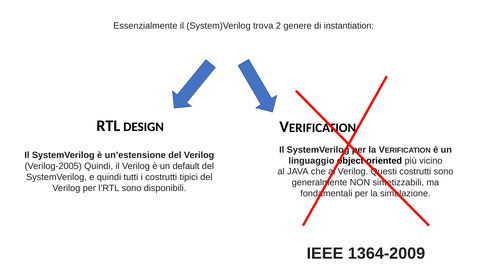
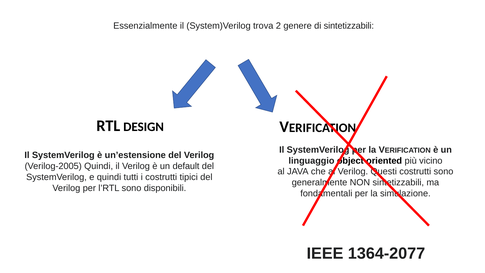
di instantiation: instantiation -> sintetizzabili
1364-2009: 1364-2009 -> 1364-2077
